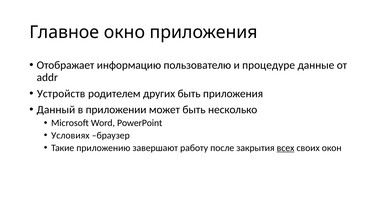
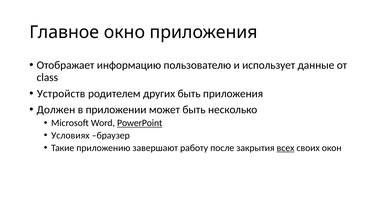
процедуре: процедуре -> использует
addr: addr -> class
Данный: Данный -> Должен
PowerPoint underline: none -> present
